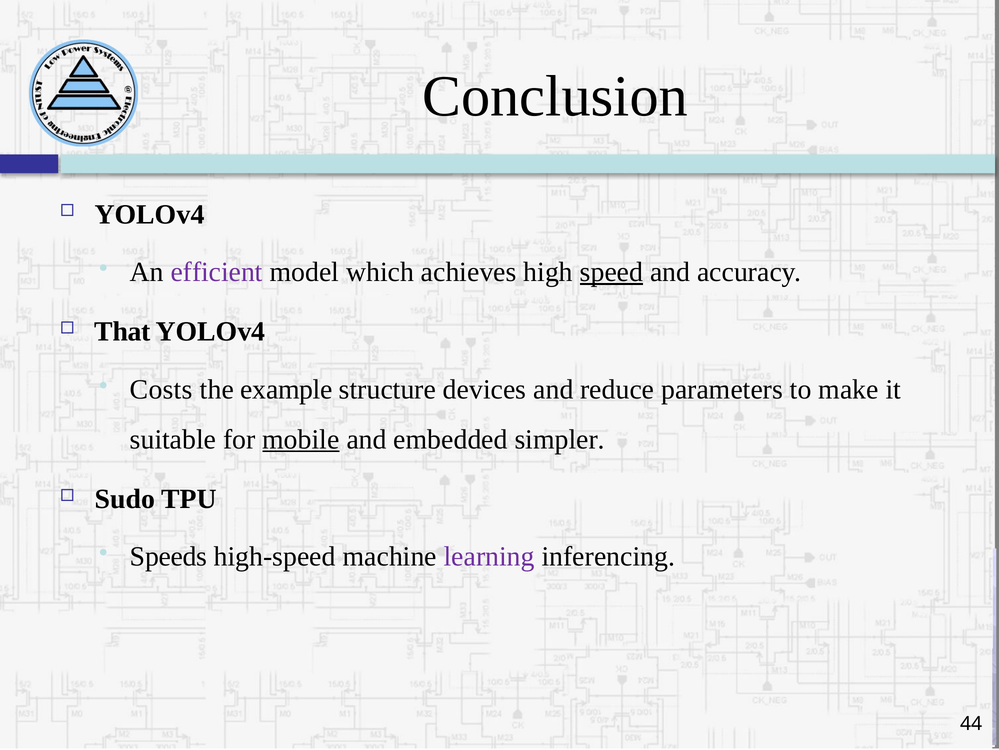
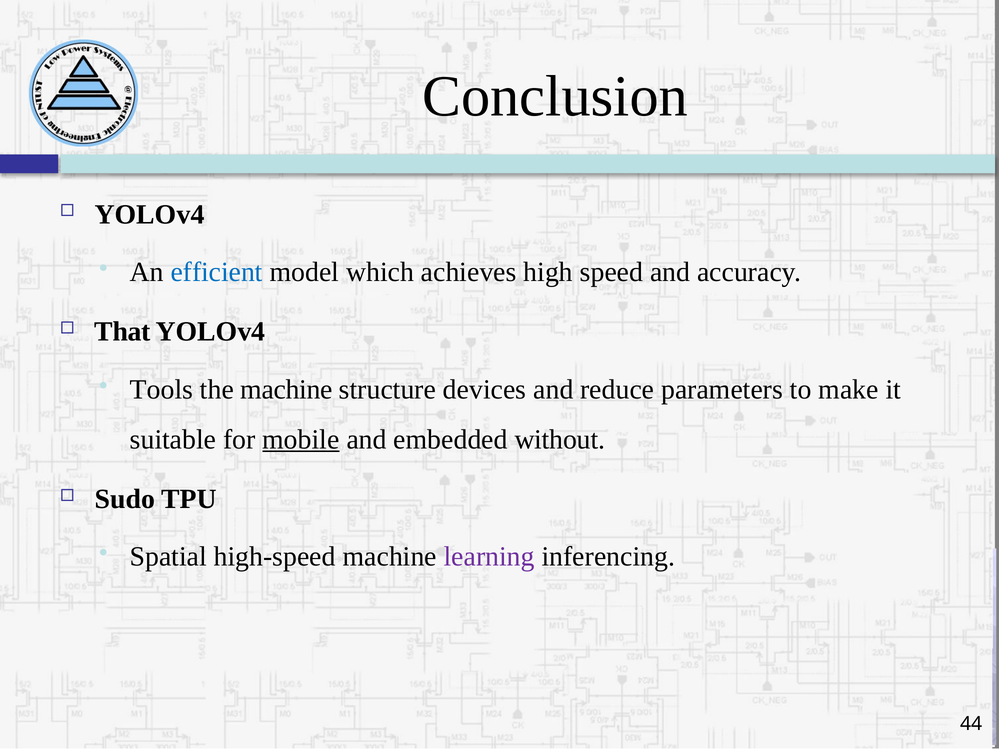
efficient colour: purple -> blue
speed underline: present -> none
Costs: Costs -> Tools
the example: example -> machine
simpler: simpler -> without
Speeds: Speeds -> Spatial
